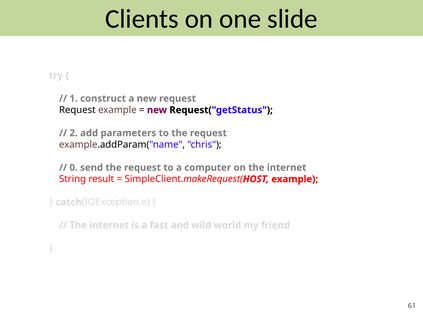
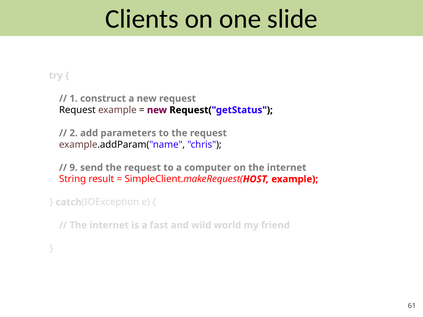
0: 0 -> 9
